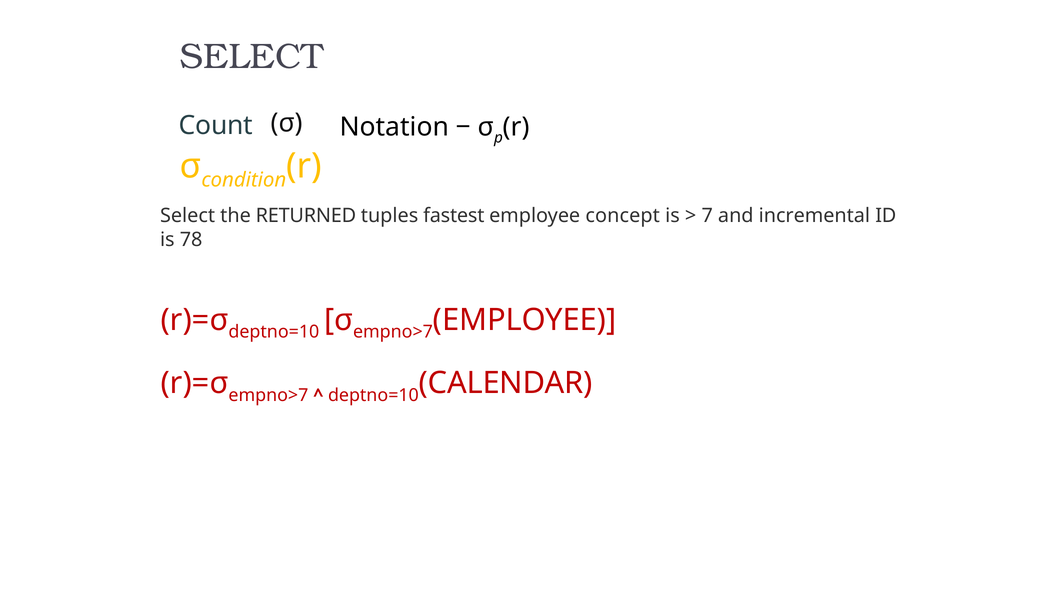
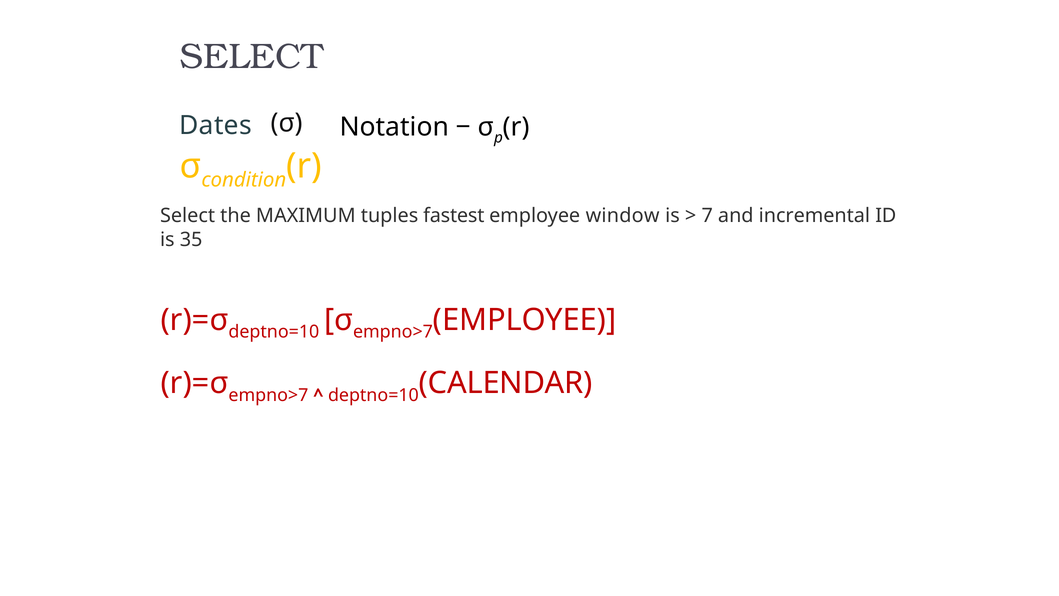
Count: Count -> Dates
RETURNED: RETURNED -> MAXIMUM
concept: concept -> window
78: 78 -> 35
